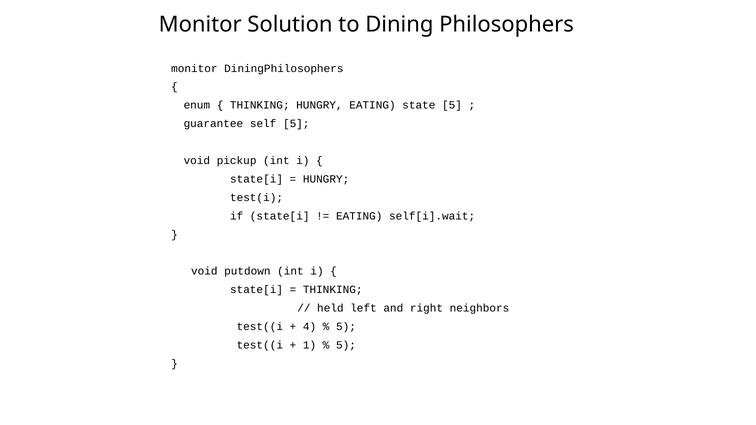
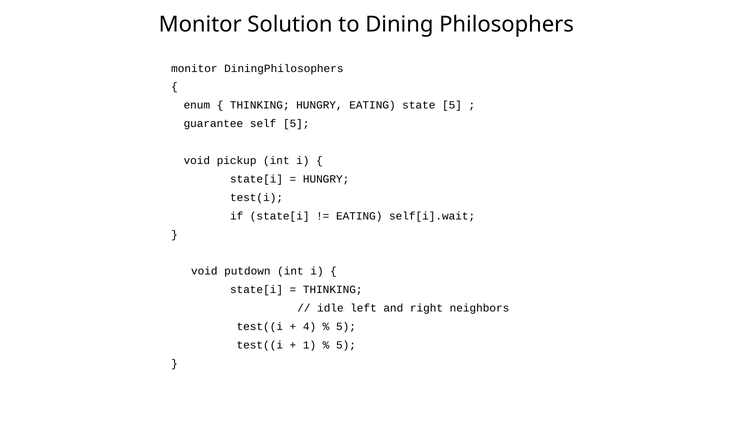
held: held -> idle
